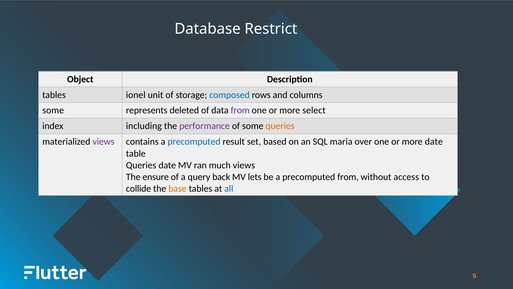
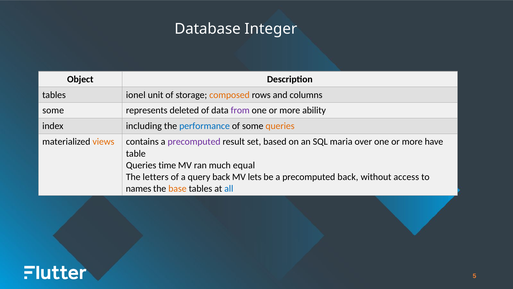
Restrict: Restrict -> Integer
composed colour: blue -> orange
select: select -> ability
performance colour: purple -> blue
views at (103, 142) colour: purple -> orange
precomputed at (194, 142) colour: blue -> purple
more date: date -> have
Queries date: date -> time
much views: views -> equal
ensure: ensure -> letters
precomputed from: from -> back
collide: collide -> names
